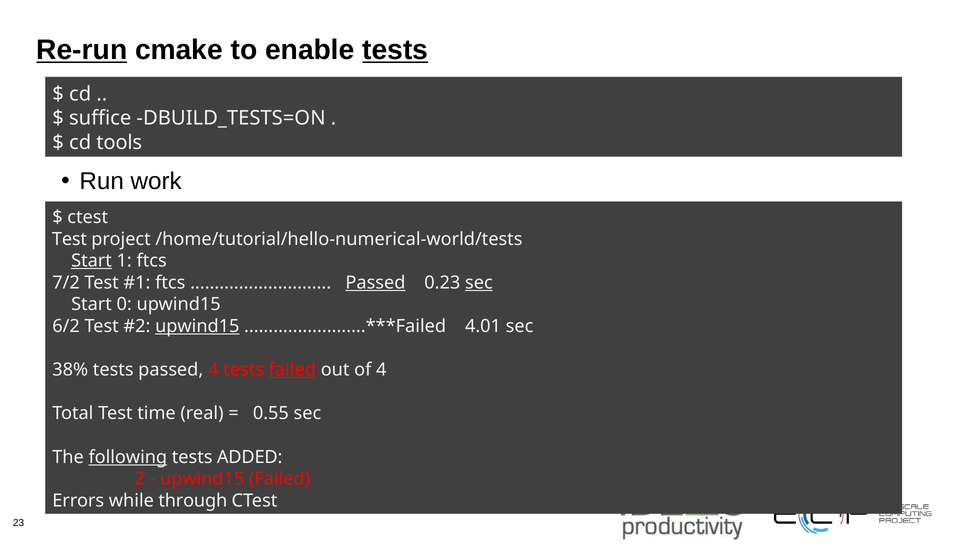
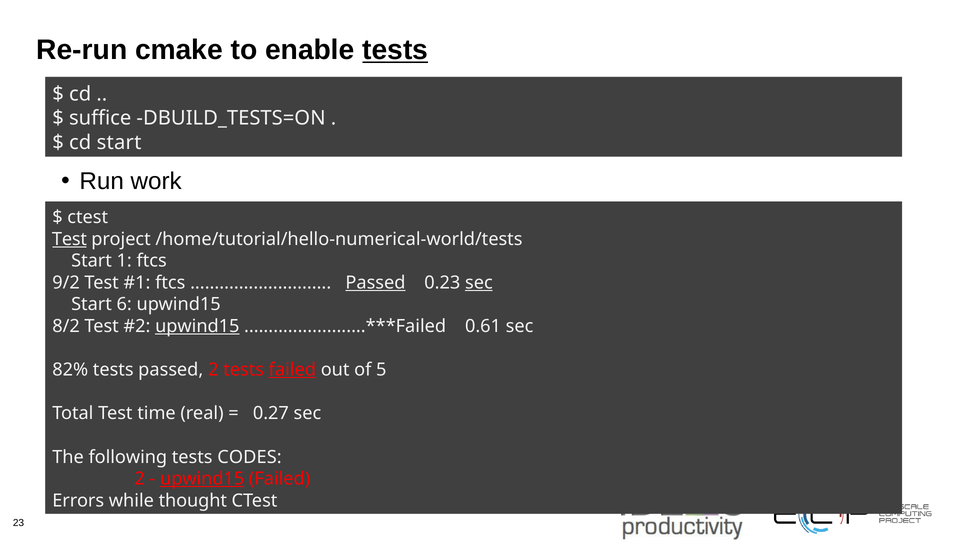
Re-run underline: present -> none
cd tools: tools -> start
Test at (70, 239) underline: none -> present
Start at (92, 261) underline: present -> none
7/2: 7/2 -> 9/2
0: 0 -> 6
6/2: 6/2 -> 8/2
4.01: 4.01 -> 0.61
38%: 38% -> 82%
passed 4: 4 -> 2
of 4: 4 -> 5
0.55: 0.55 -> 0.27
following underline: present -> none
ADDED: ADDED -> CODES
upwind15 at (202, 479) underline: none -> present
through: through -> thought
